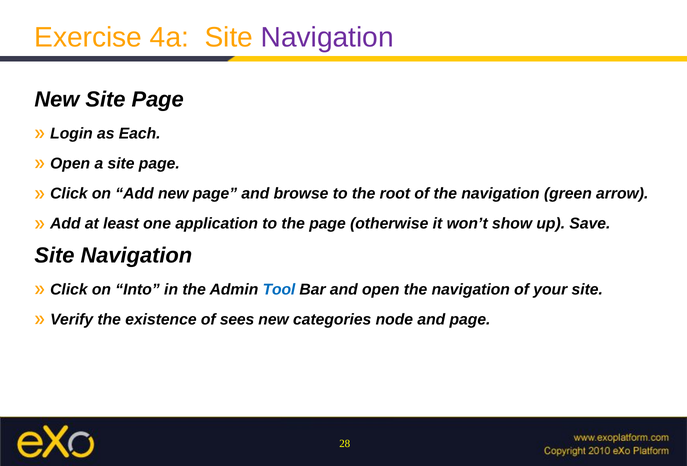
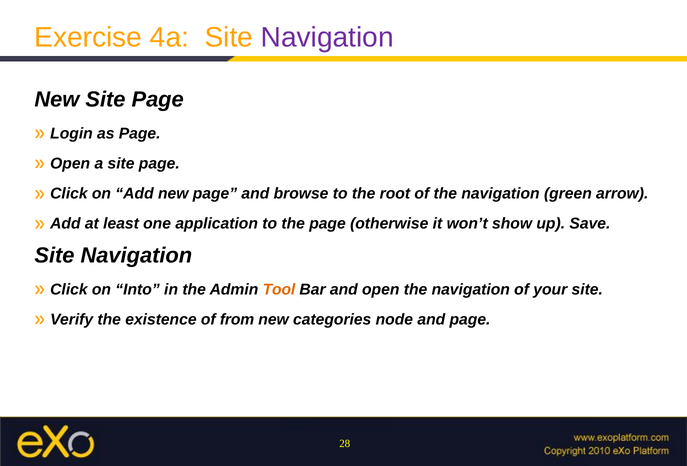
as Each: Each -> Page
Tool colour: blue -> orange
sees: sees -> from
